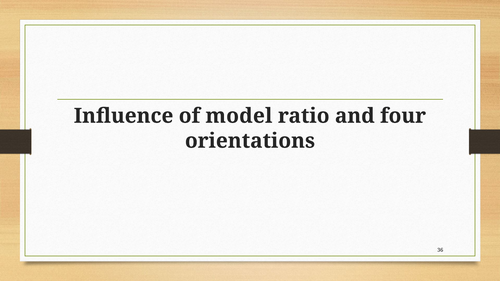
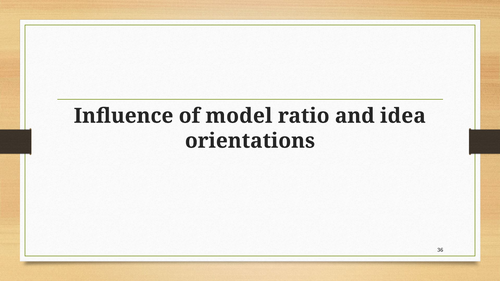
four: four -> idea
